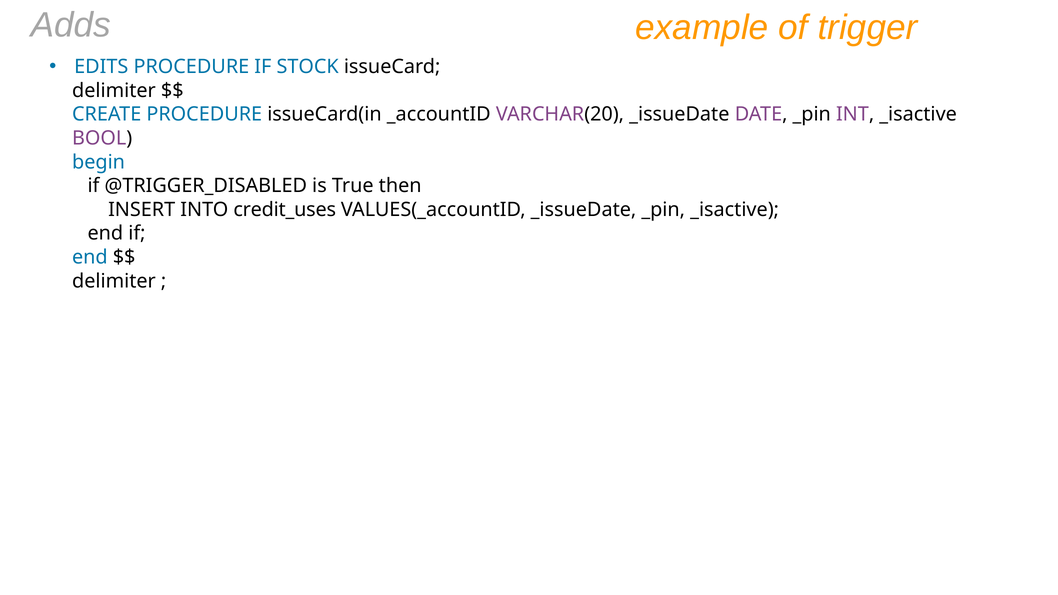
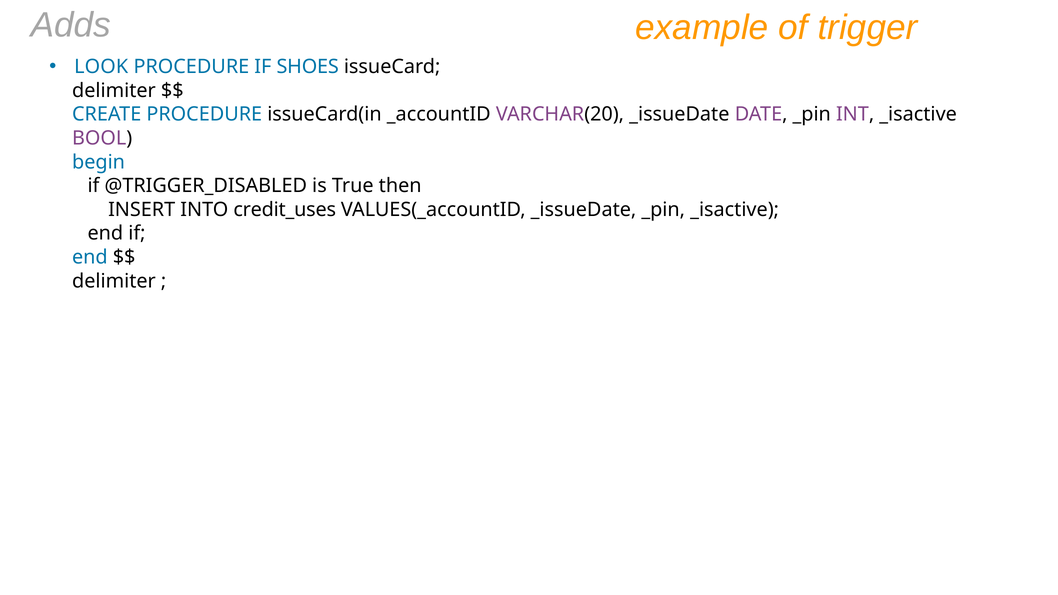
EDITS: EDITS -> LOOK
STOCK: STOCK -> SHOES
